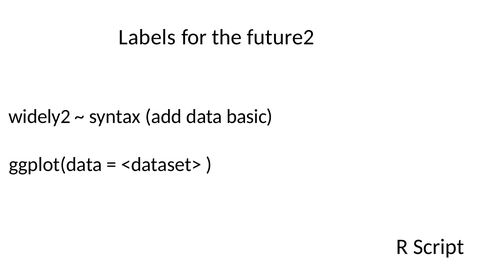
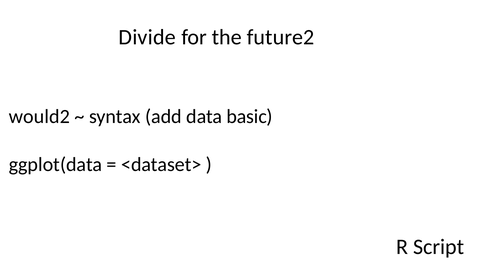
Labels: Labels -> Divide
widely2: widely2 -> would2
